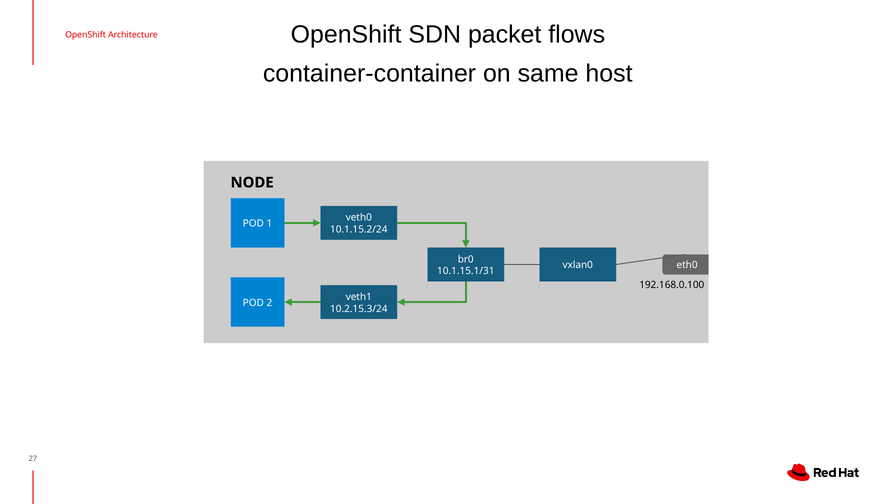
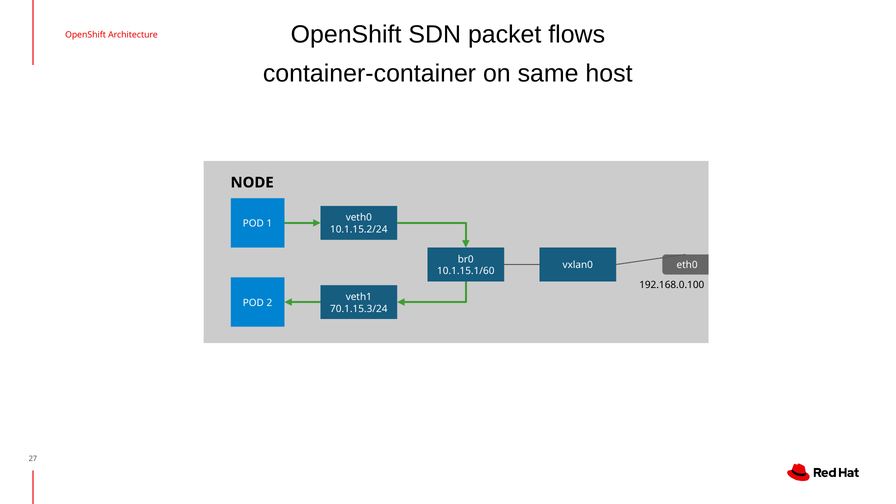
10.1.15.1/31: 10.1.15.1/31 -> 10.1.15.1/60
10.2.15.3/24: 10.2.15.3/24 -> 70.1.15.3/24
